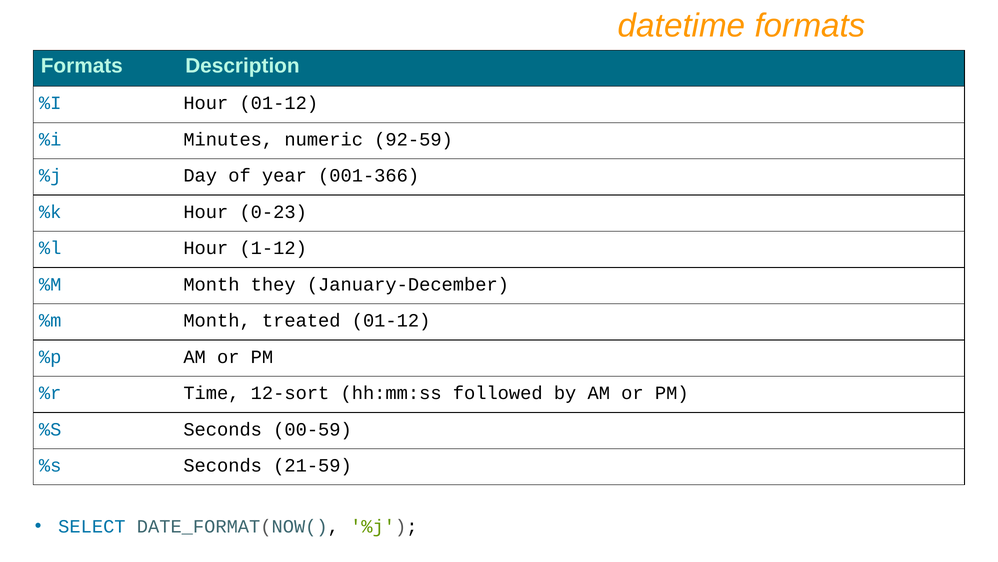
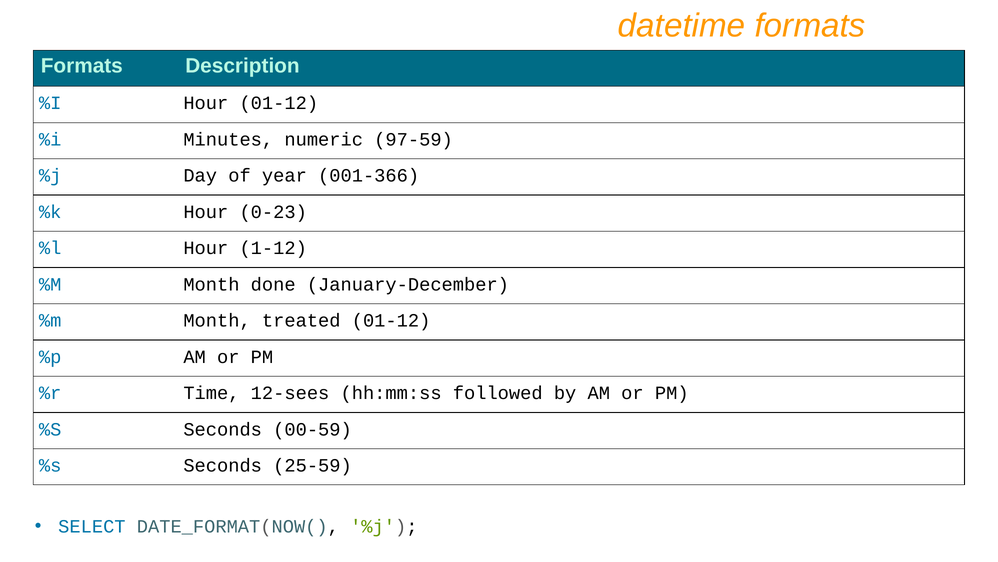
92-59: 92-59 -> 97-59
they: they -> done
12-sort: 12-sort -> 12-sees
21-59: 21-59 -> 25-59
